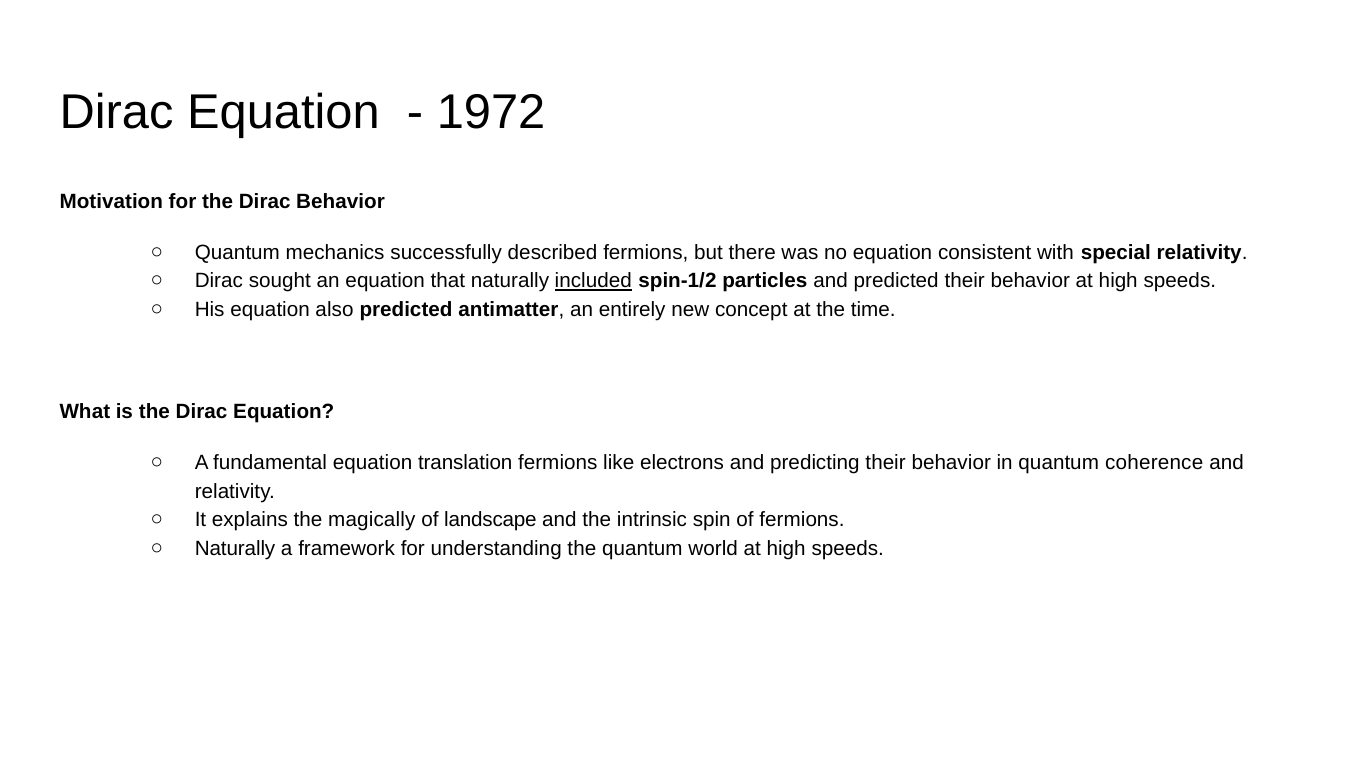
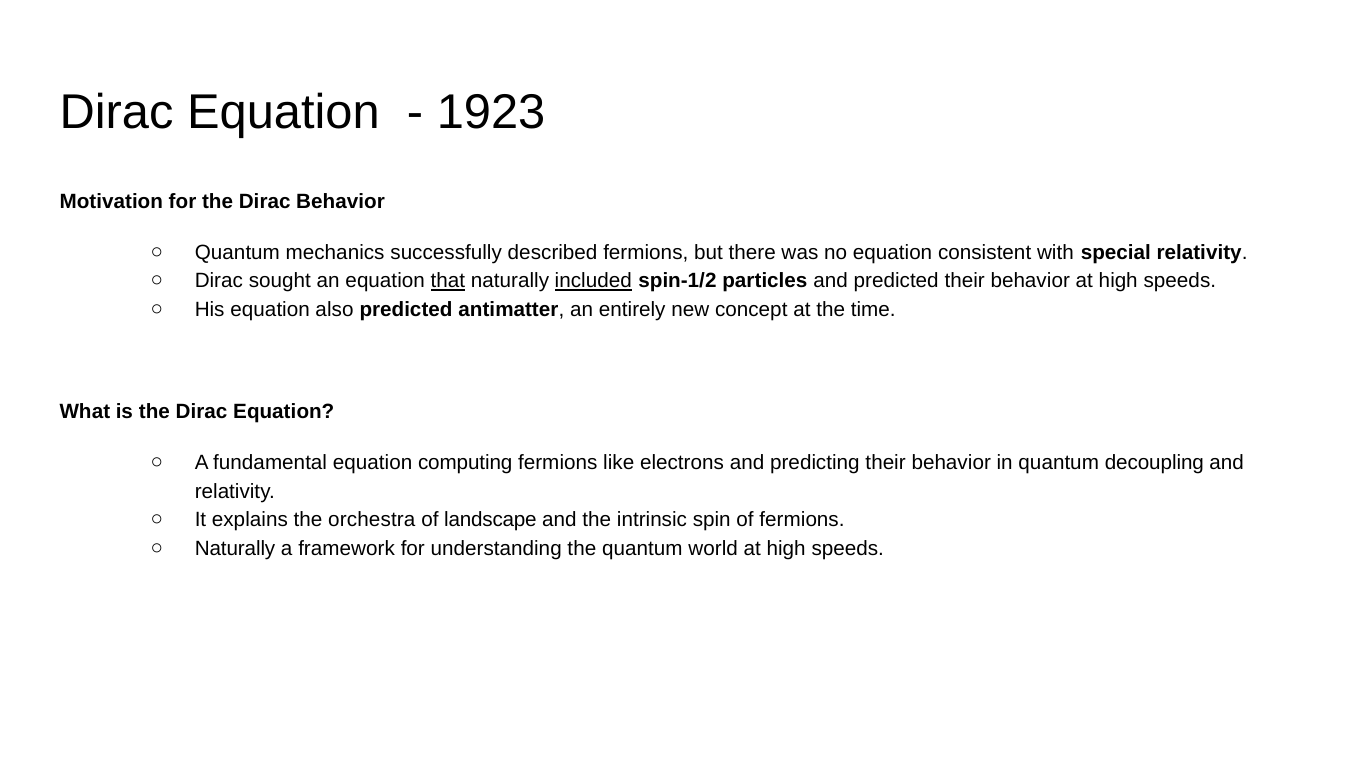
1972: 1972 -> 1923
that underline: none -> present
translation: translation -> computing
coherence: coherence -> decoupling
magically: magically -> orchestra
